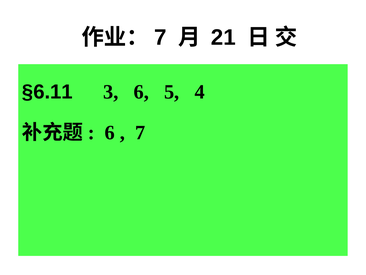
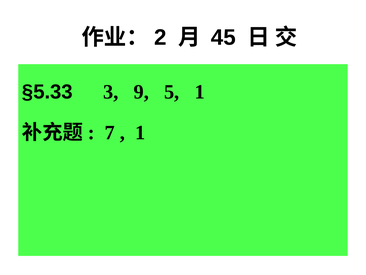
7 at (160, 37): 7 -> 2
21: 21 -> 45
§6.11: §6.11 -> §5.33
3 6: 6 -> 9
5 4: 4 -> 1
6 at (110, 132): 6 -> 7
7 at (140, 132): 7 -> 1
